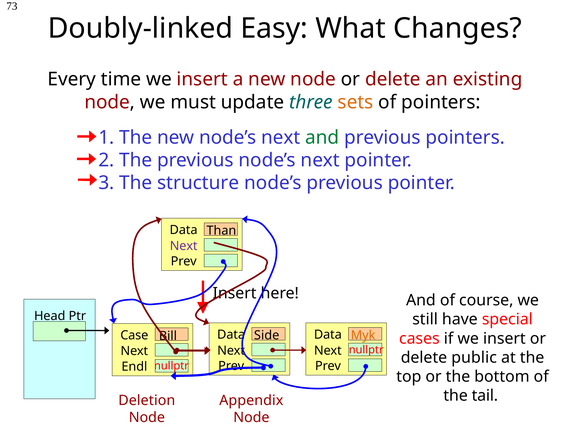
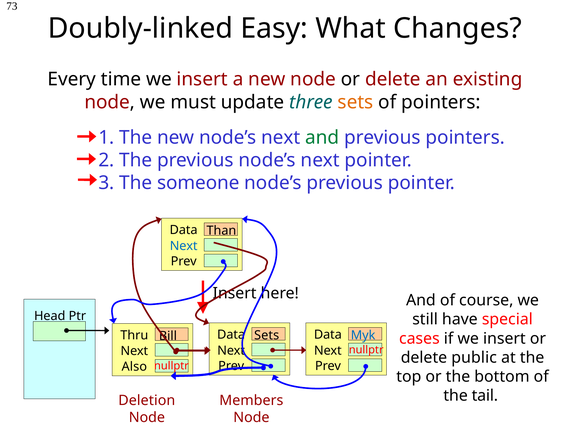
structure: structure -> someone
Next at (184, 246) colour: purple -> blue
Case: Case -> Thru
Side at (267, 335): Side -> Sets
Myk colour: orange -> blue
Endl: Endl -> Also
Appendix: Appendix -> Members
